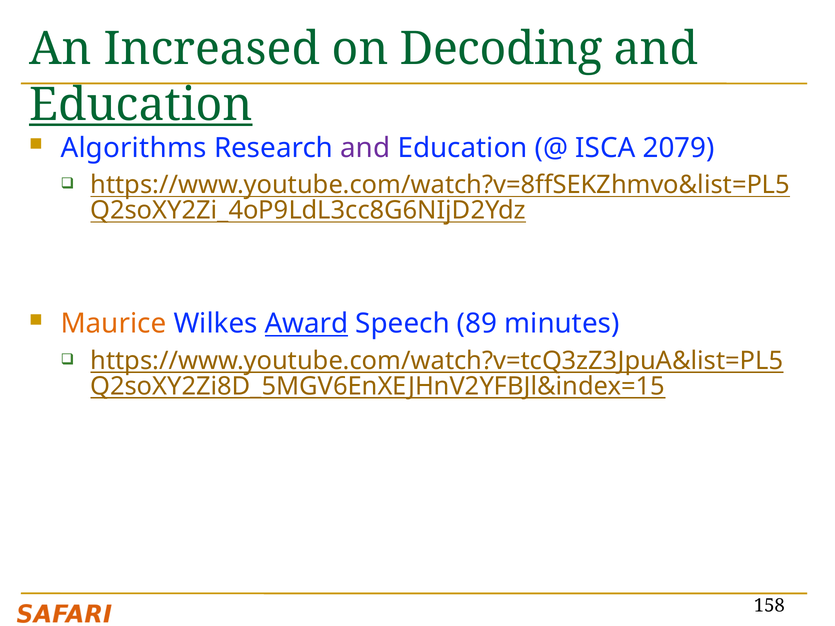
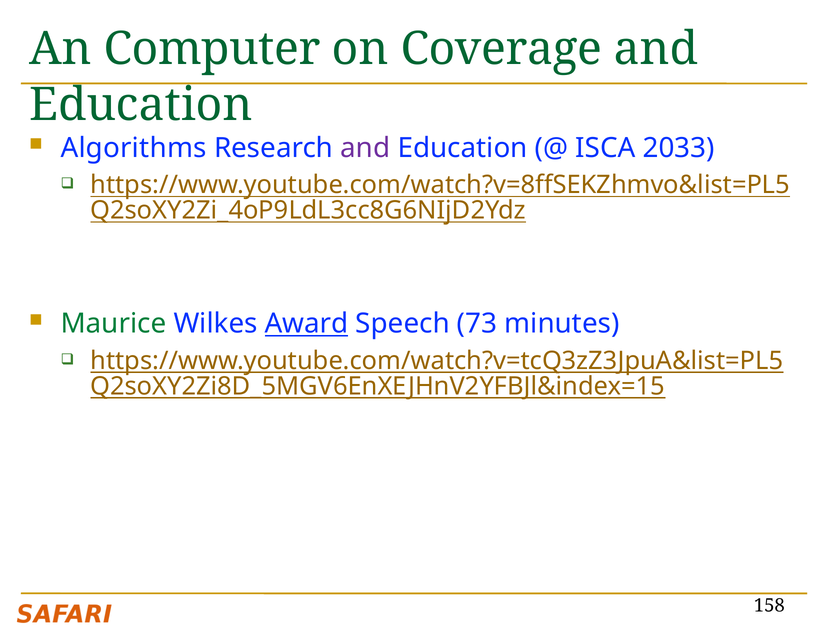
Increased: Increased -> Computer
Decoding: Decoding -> Coverage
Education at (141, 105) underline: present -> none
2079: 2079 -> 2033
Maurice colour: orange -> green
89: 89 -> 73
